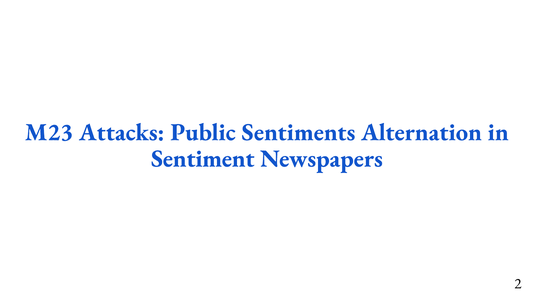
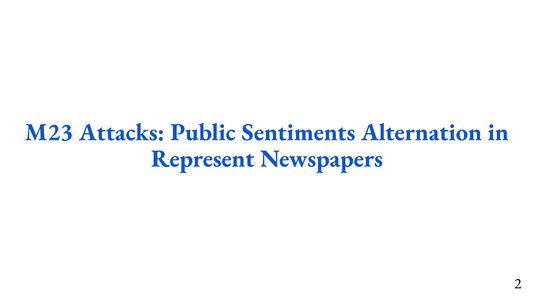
Sentiment: Sentiment -> Represent
